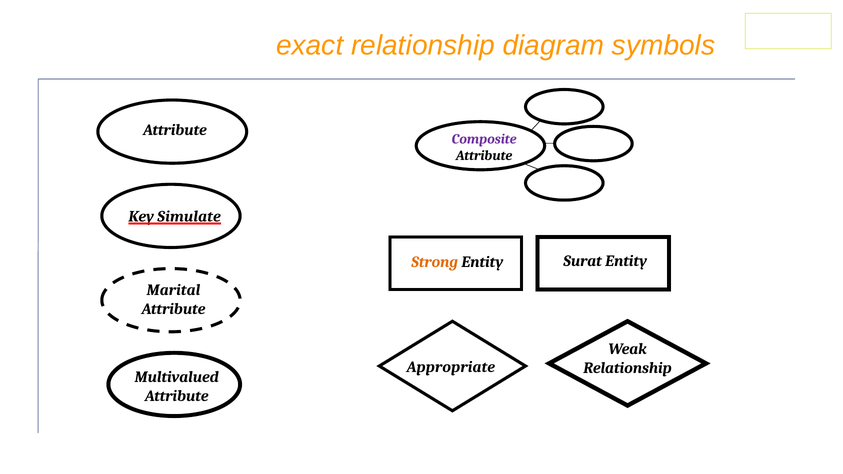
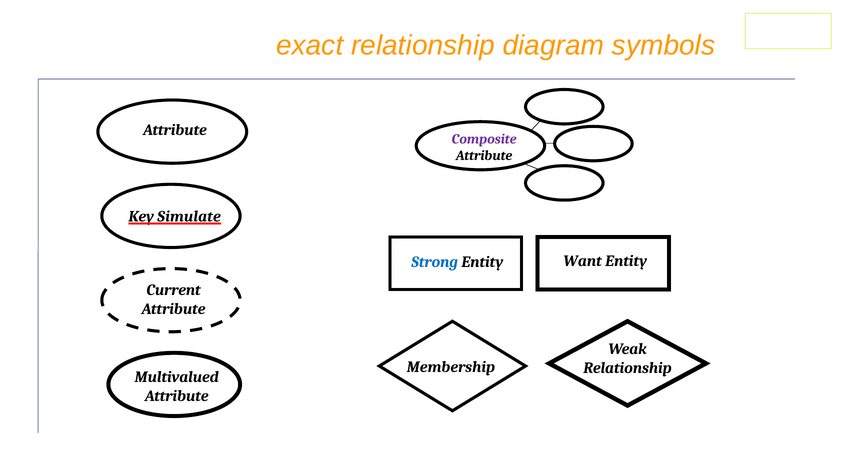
Surat: Surat -> Want
Strong colour: orange -> blue
Marital: Marital -> Current
Appropriate: Appropriate -> Membership
